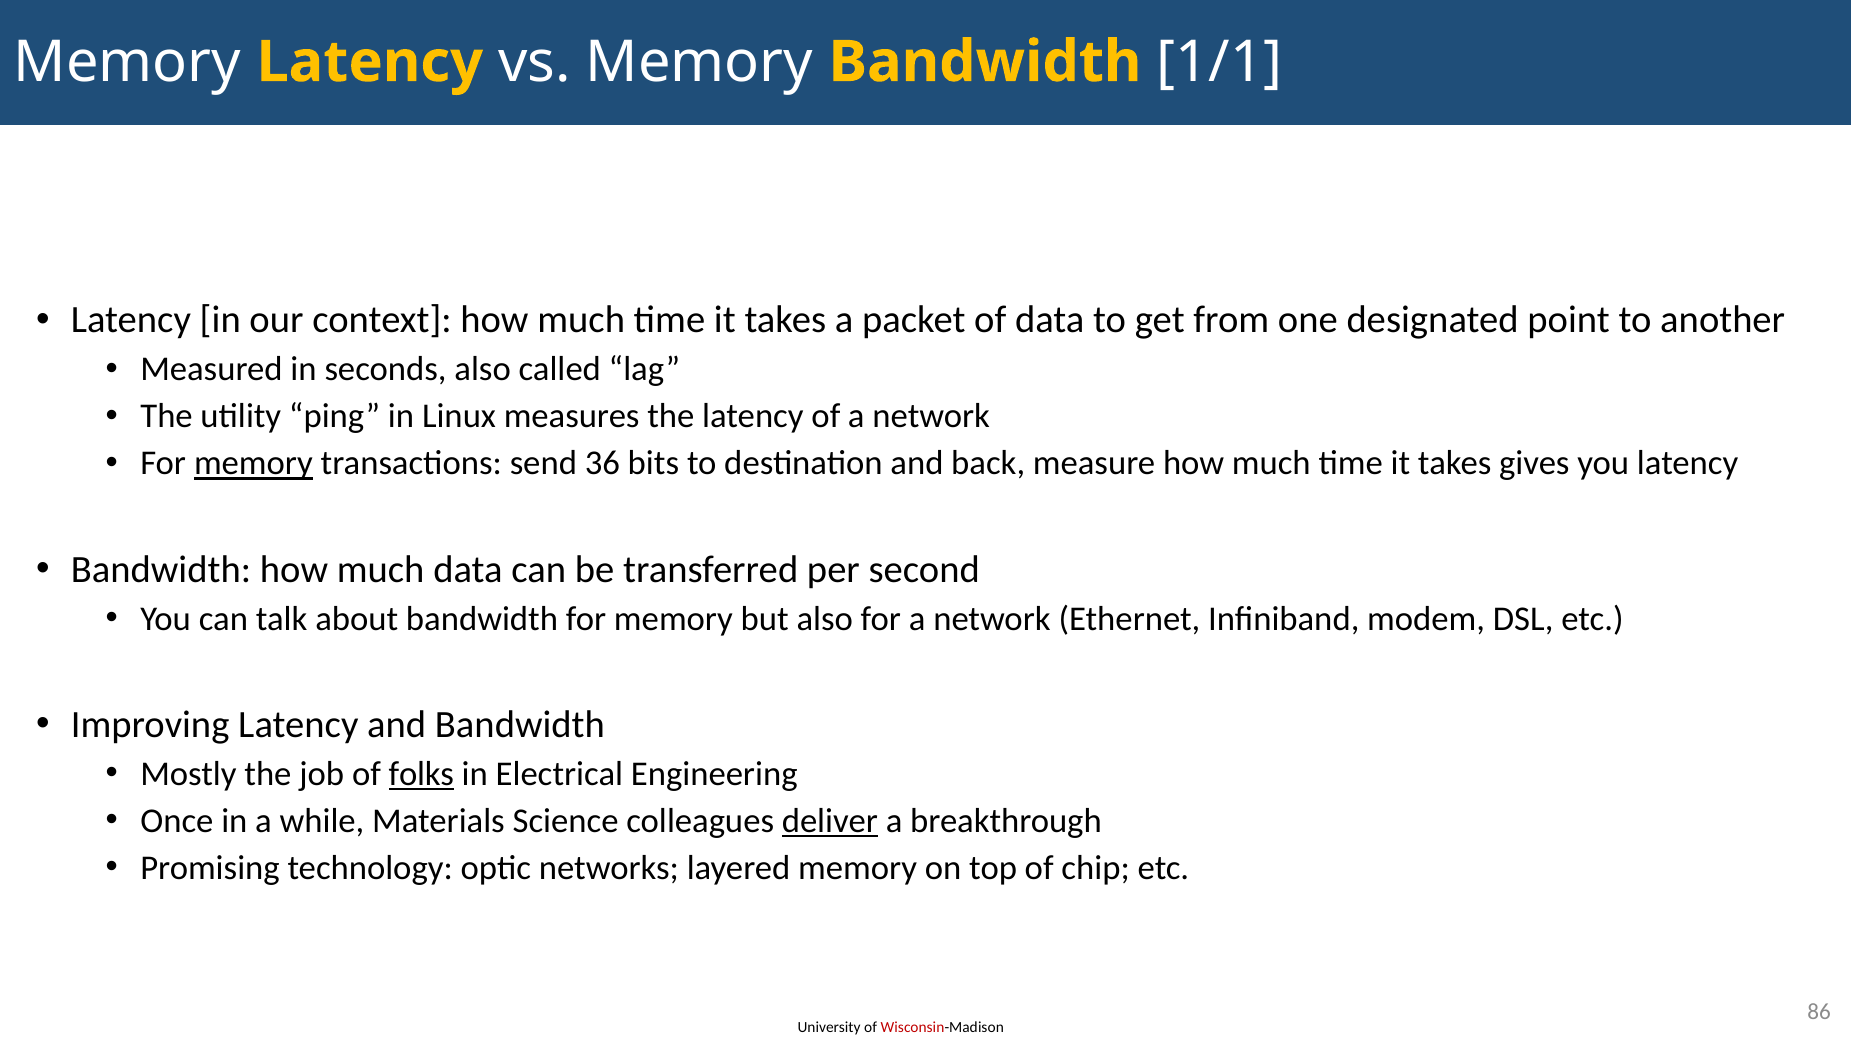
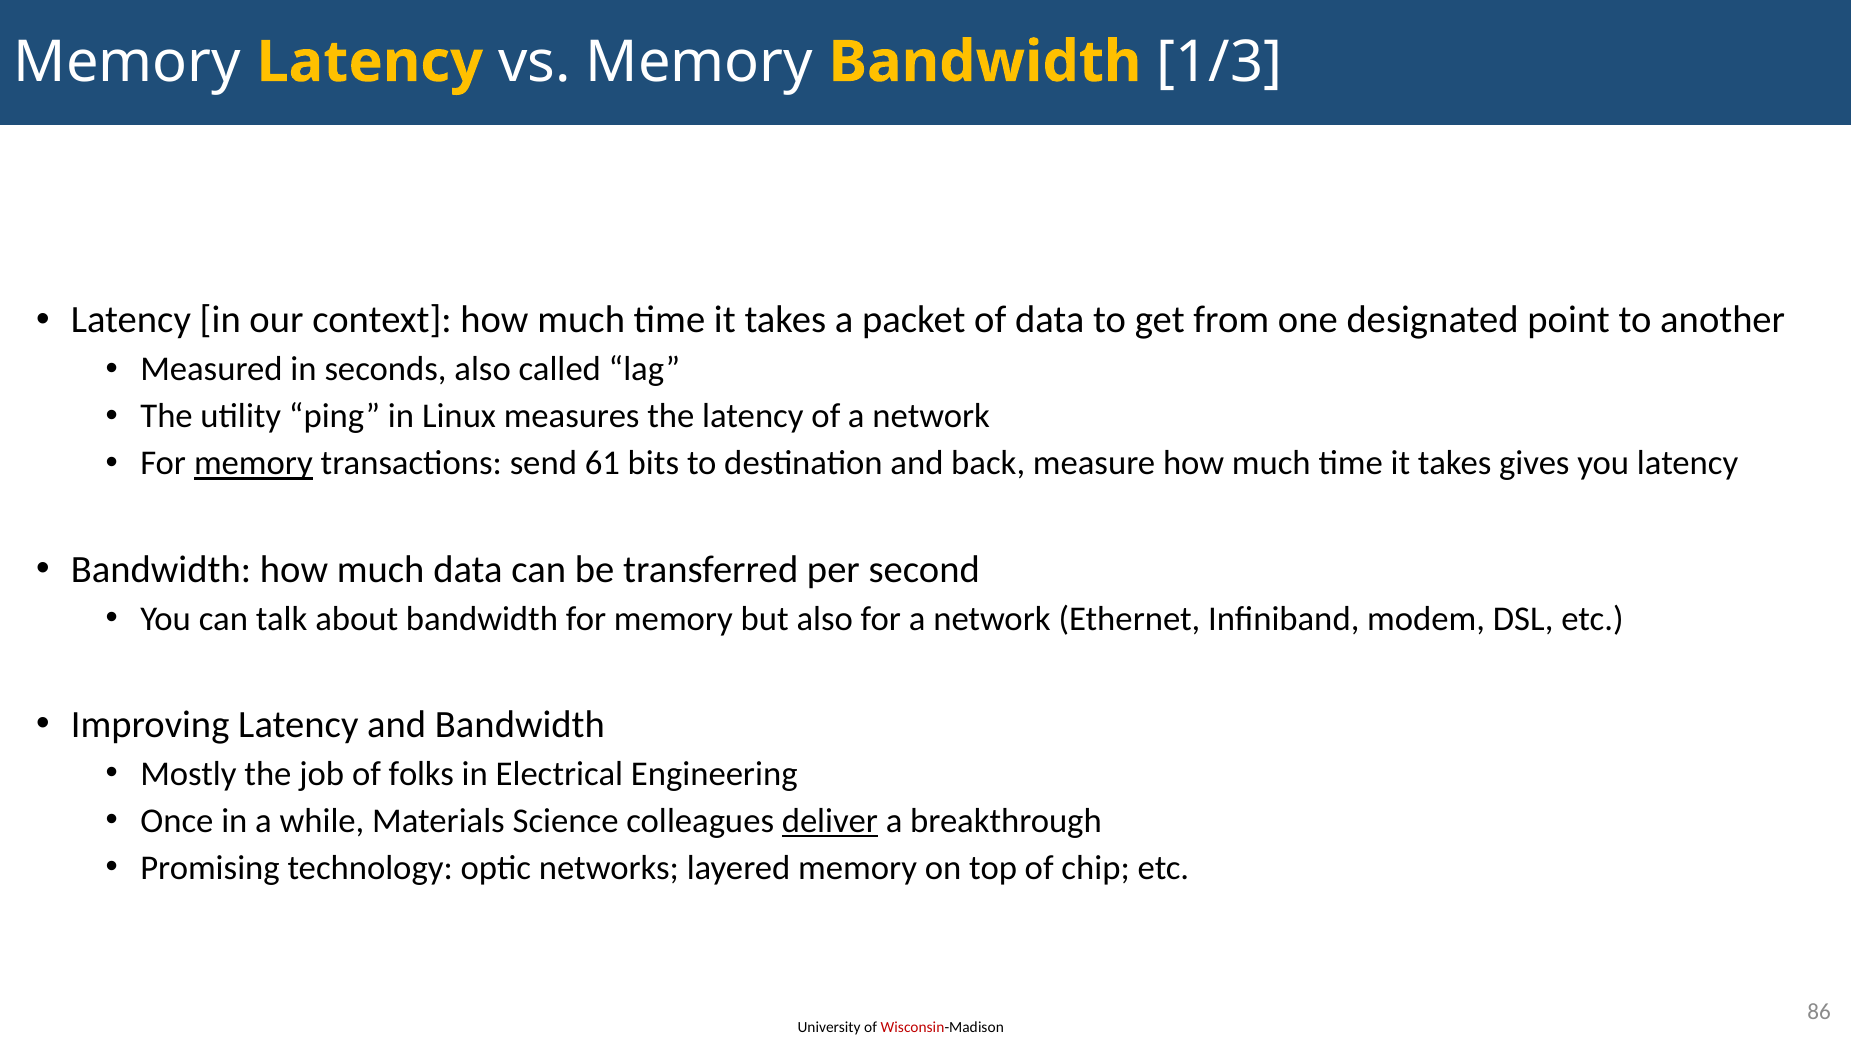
1/1: 1/1 -> 1/3
36: 36 -> 61
folks underline: present -> none
